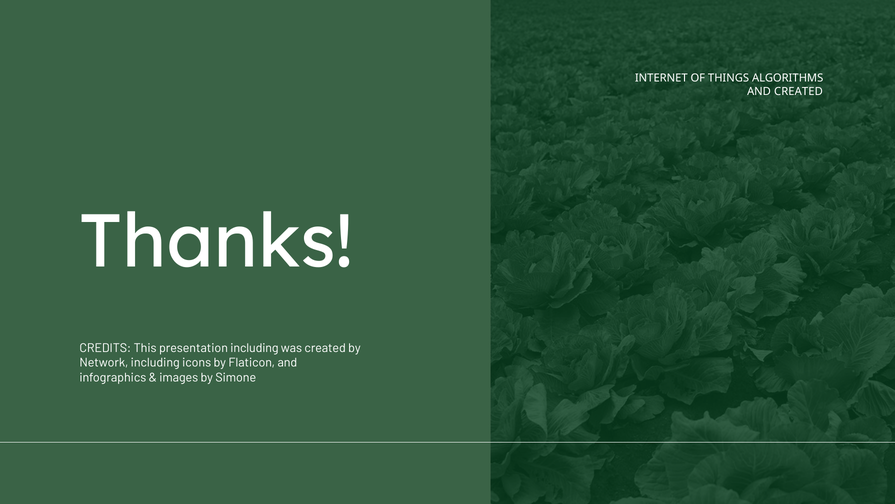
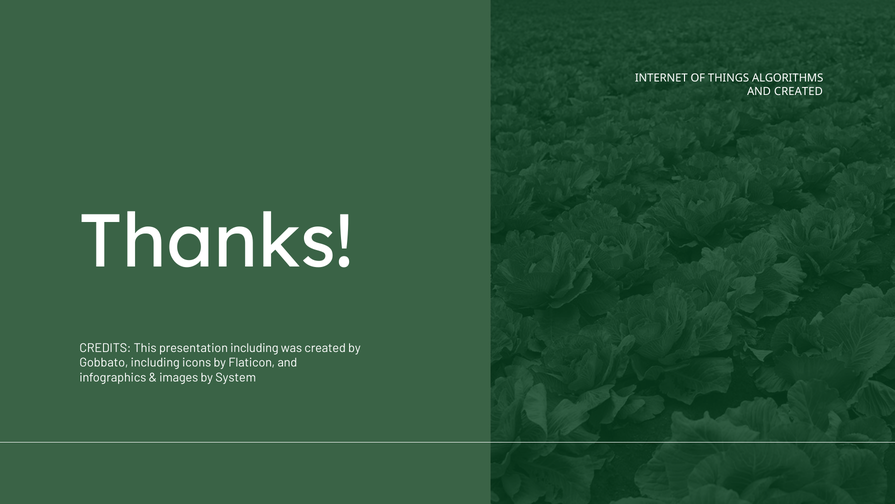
Network: Network -> Gobbato
Simone: Simone -> System
